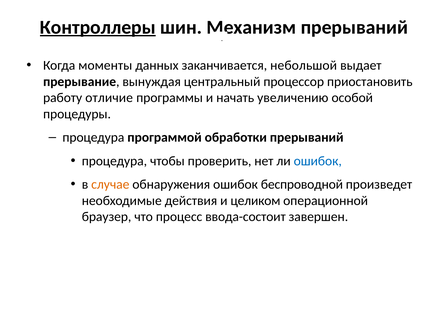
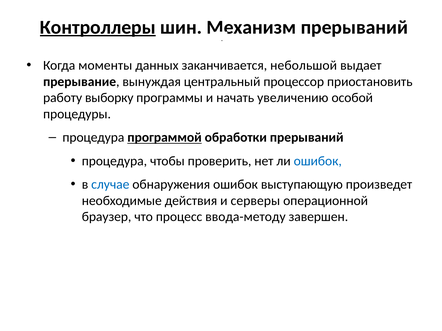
отличие: отличие -> выборку
программой underline: none -> present
случае colour: orange -> blue
беспроводной: беспроводной -> выступающую
целиком: целиком -> серверы
ввода-состоит: ввода-состоит -> ввода-методу
